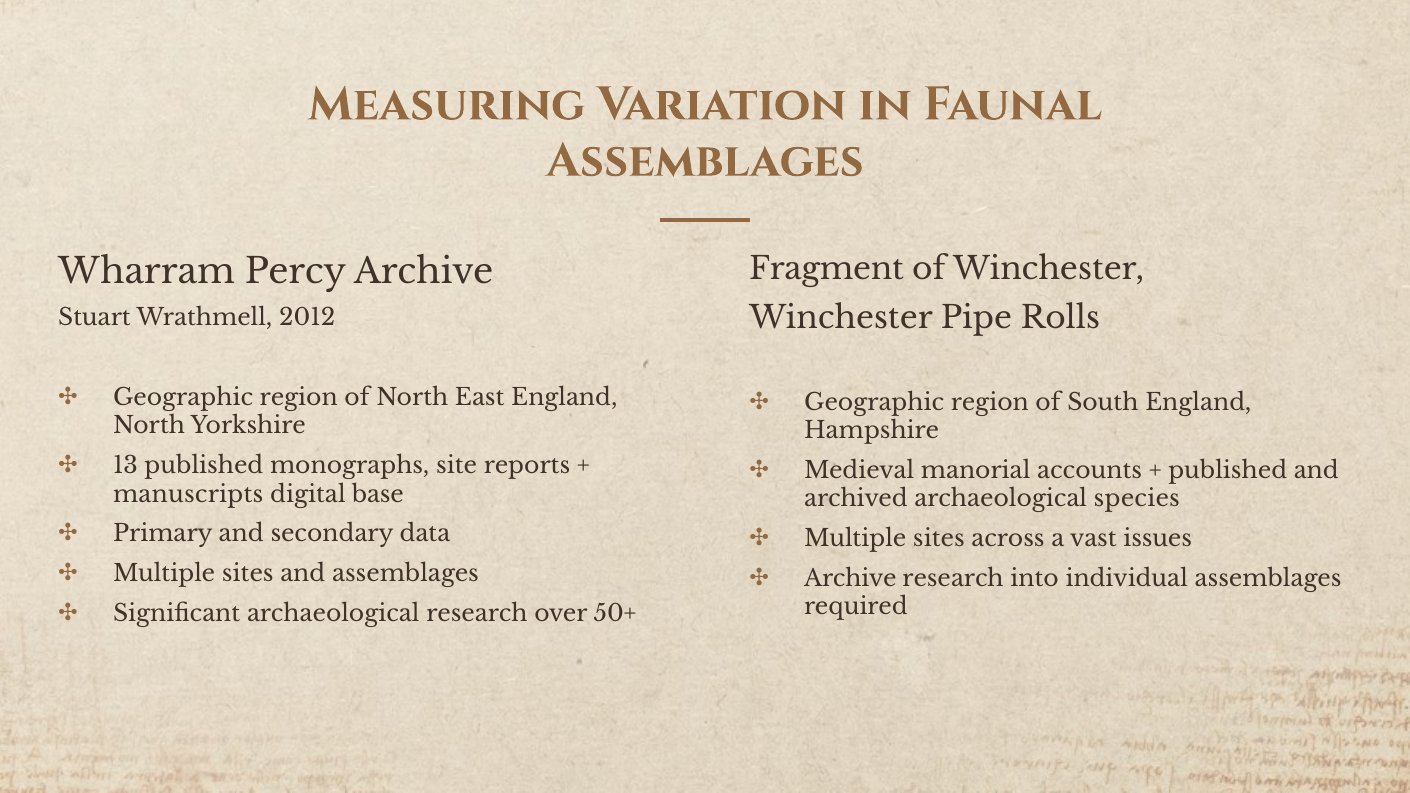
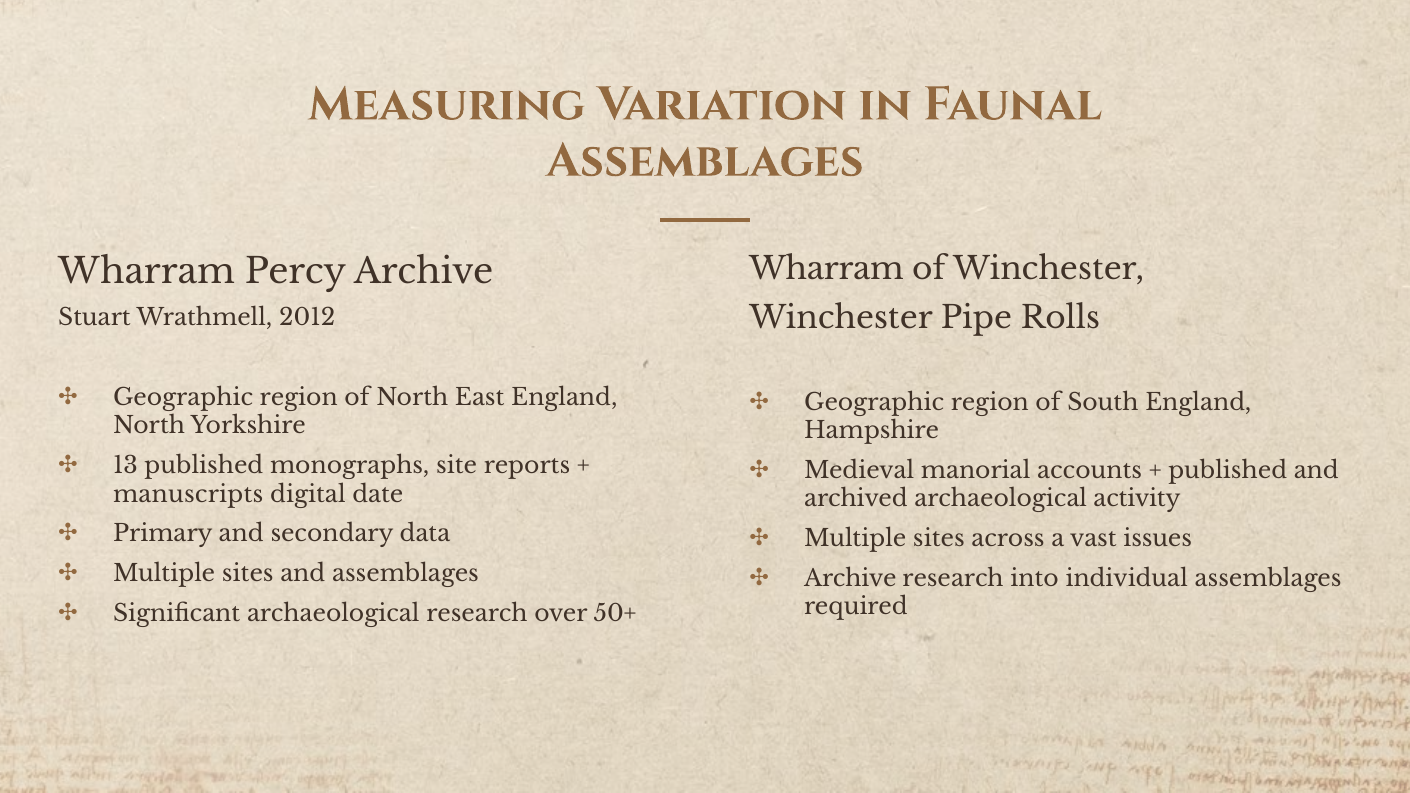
Fragment at (827, 269): Fragment -> Wharram
base: base -> date
species: species -> activity
